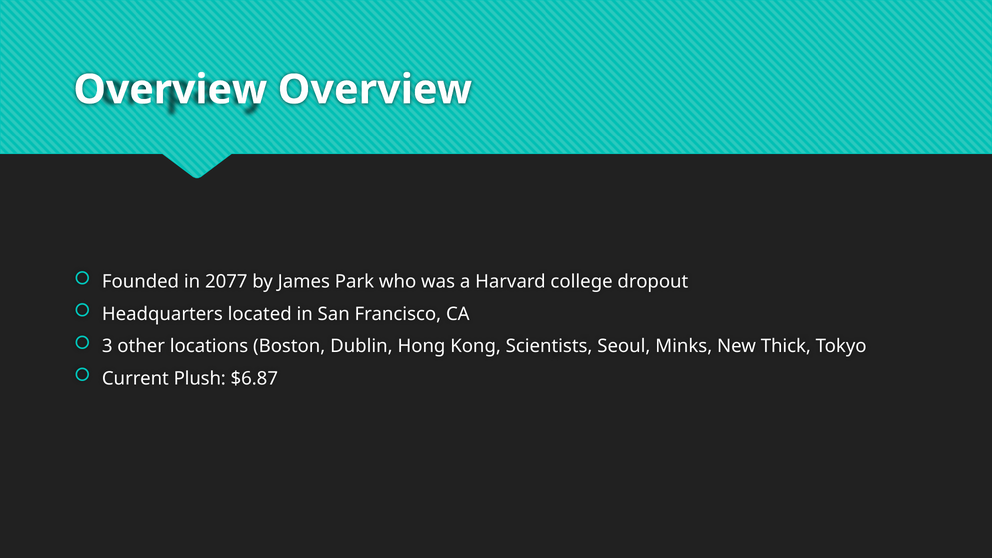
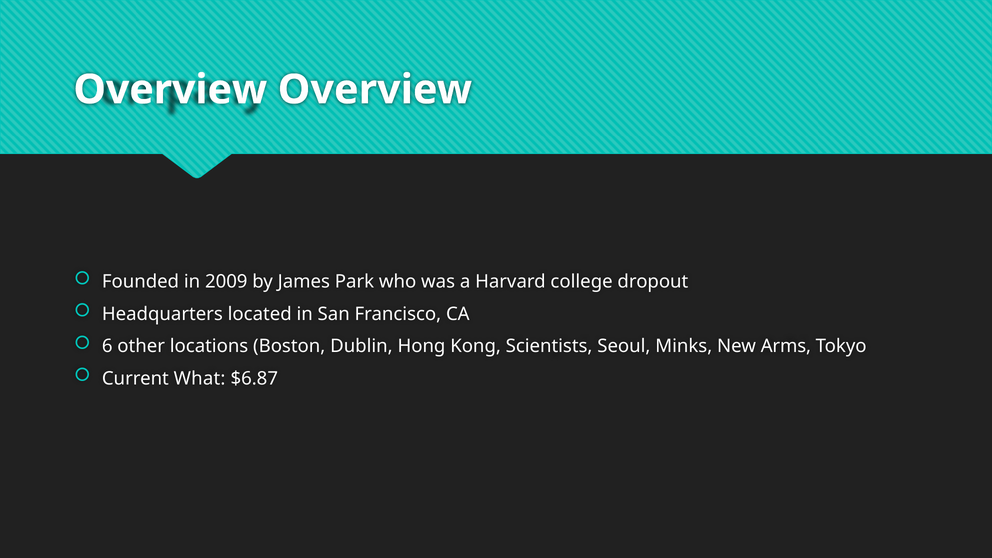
2077: 2077 -> 2009
3: 3 -> 6
Thick: Thick -> Arms
Plush: Plush -> What
